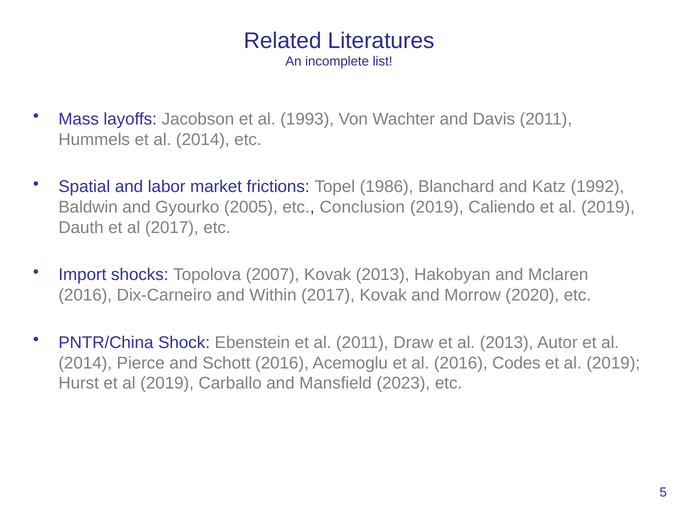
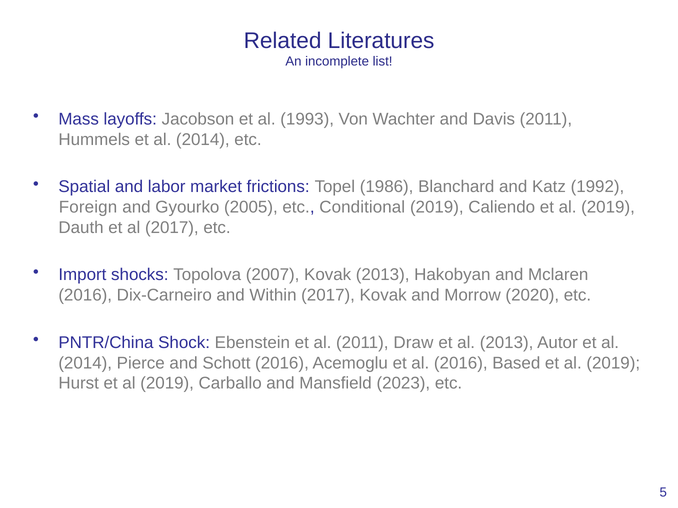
Baldwin: Baldwin -> Foreign
Conclusion: Conclusion -> Conditional
Codes: Codes -> Based
